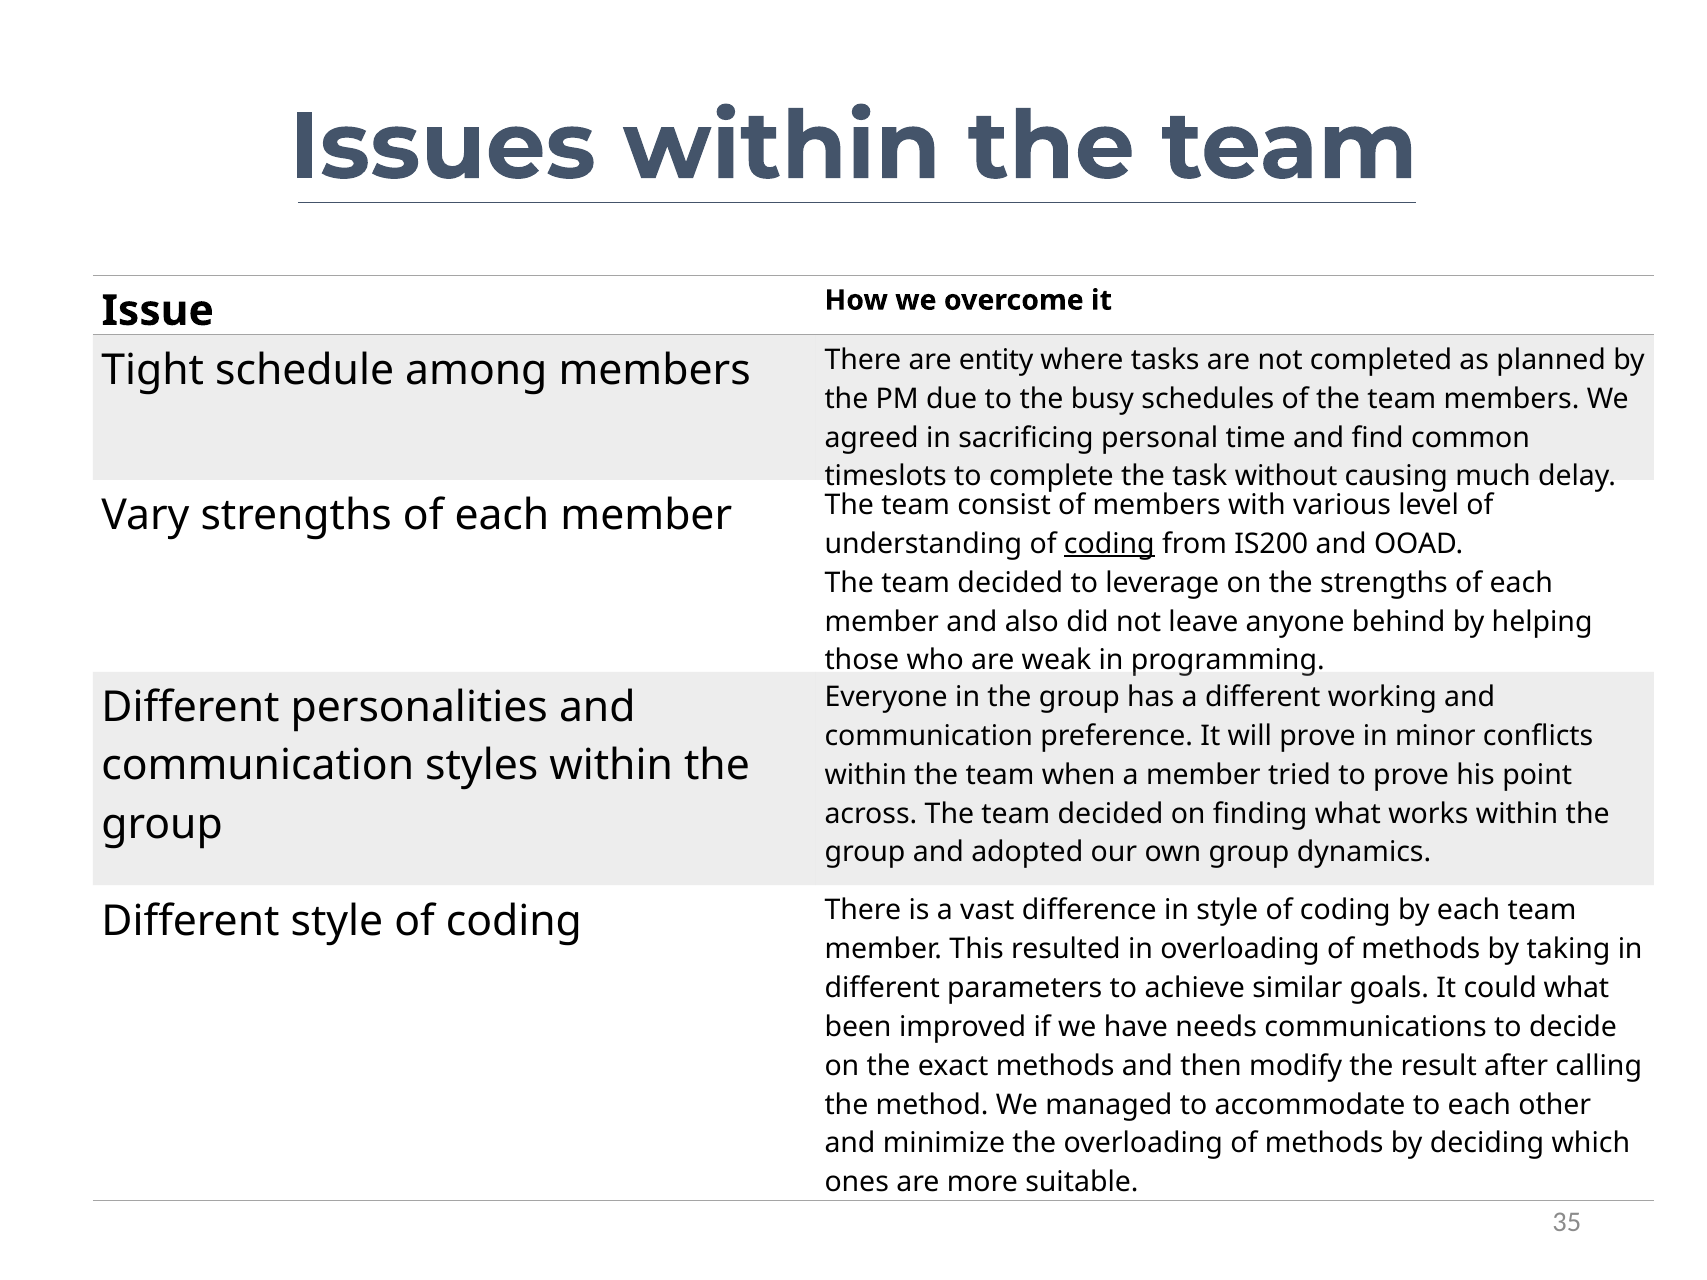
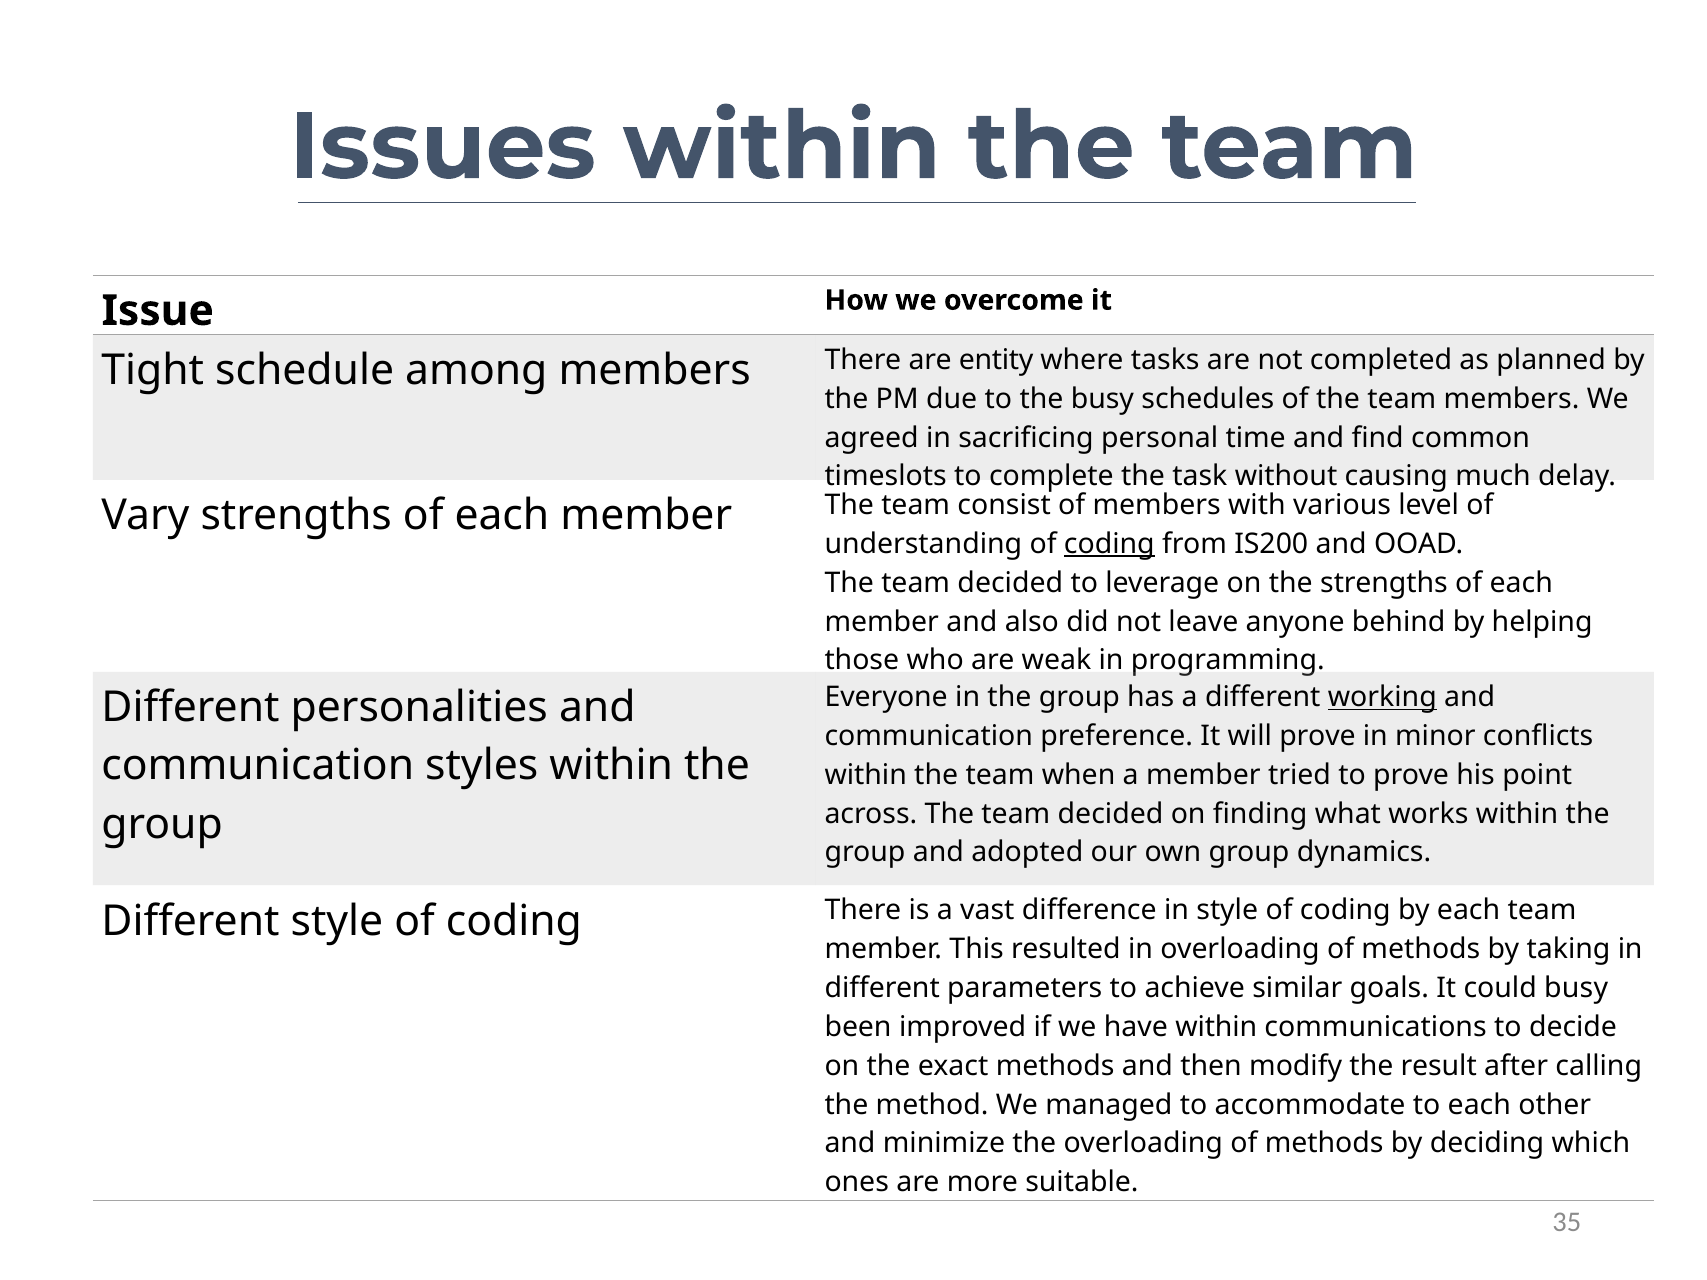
working underline: none -> present
could what: what -> busy
have needs: needs -> within
